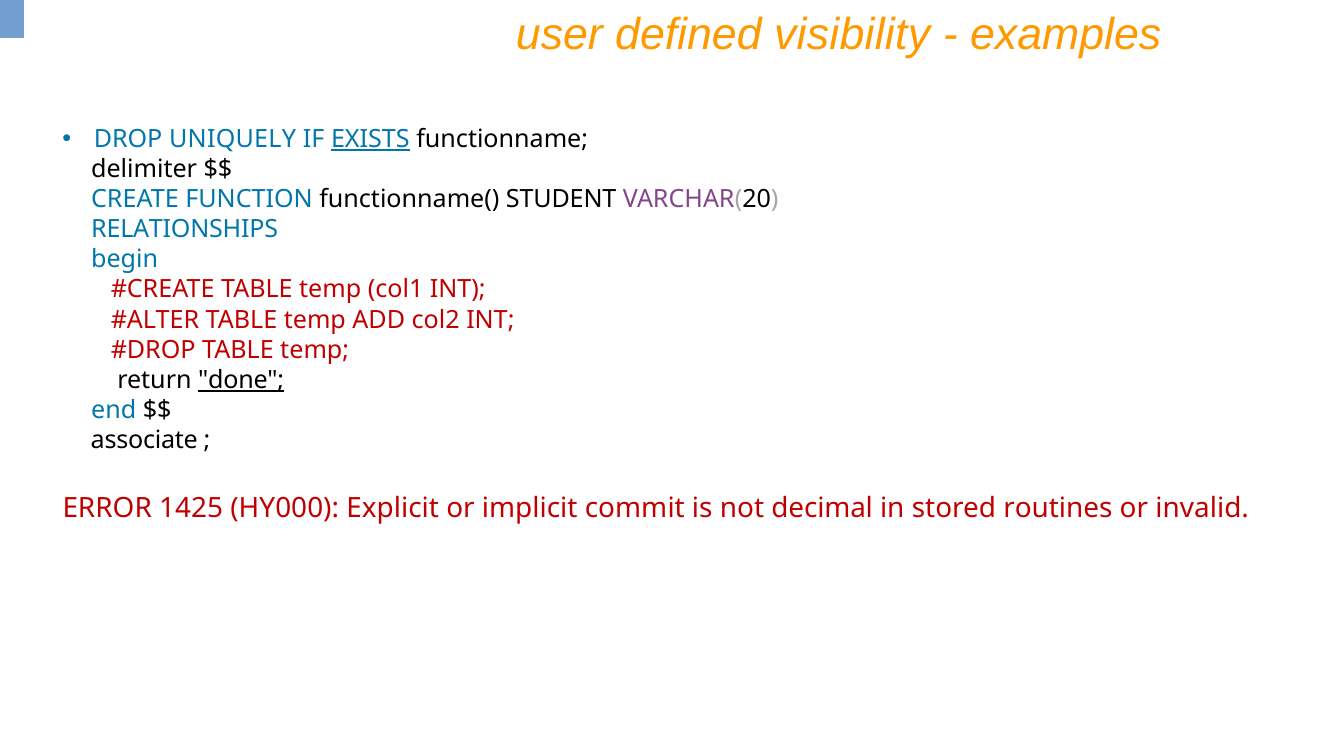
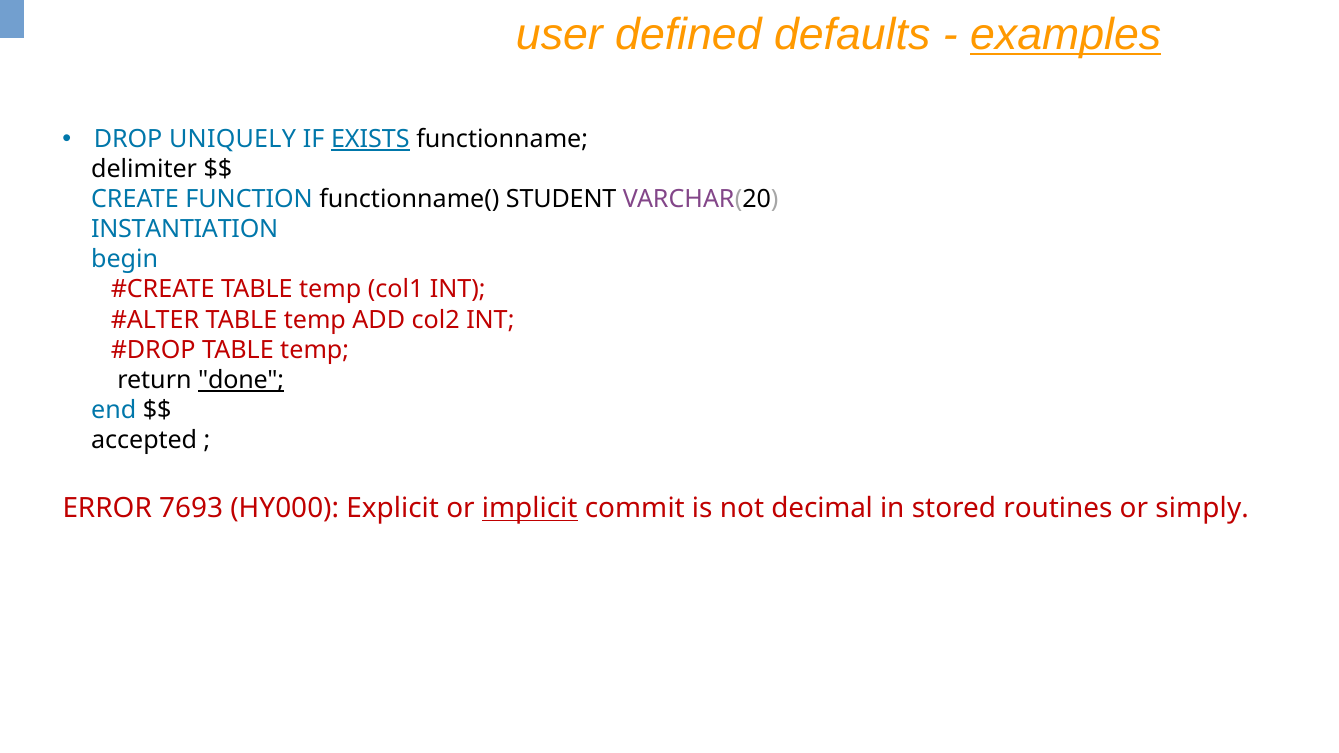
visibility: visibility -> defaults
examples underline: none -> present
RELATIONSHIPS: RELATIONSHIPS -> INSTANTIATION
associate: associate -> accepted
1425: 1425 -> 7693
implicit underline: none -> present
invalid: invalid -> simply
